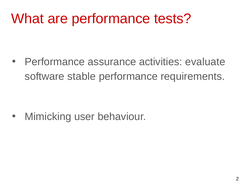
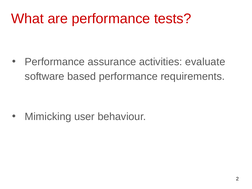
stable: stable -> based
